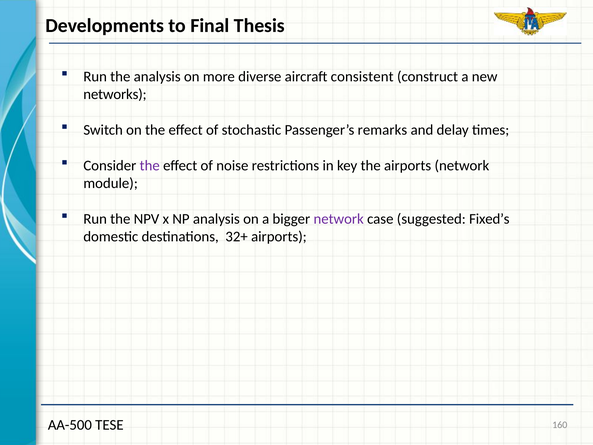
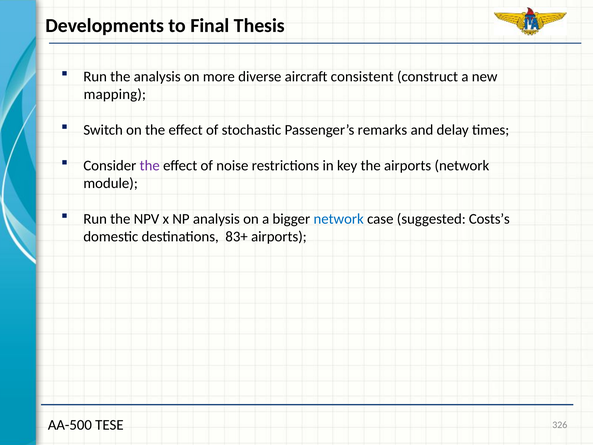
networks: networks -> mapping
network at (339, 219) colour: purple -> blue
Fixed’s: Fixed’s -> Costs’s
32+: 32+ -> 83+
160: 160 -> 326
